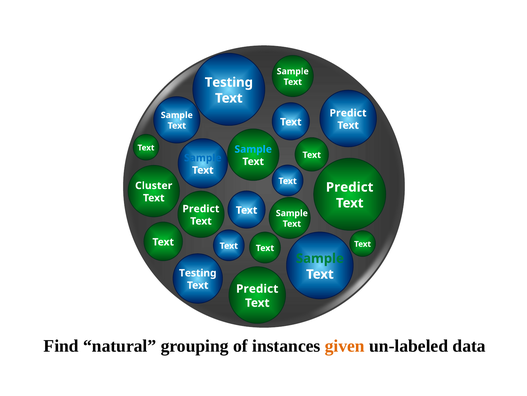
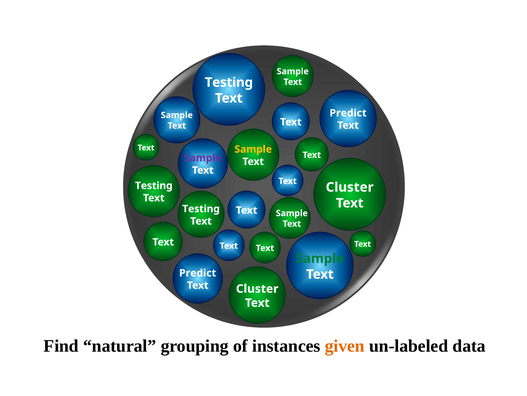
Sample at (253, 149) colour: light blue -> yellow
Sample at (203, 158) colour: blue -> purple
Cluster at (154, 185): Cluster -> Testing
Predict at (350, 187): Predict -> Cluster
Predict at (201, 208): Predict -> Testing
Testing at (198, 273): Testing -> Predict
Predict at (257, 288): Predict -> Cluster
